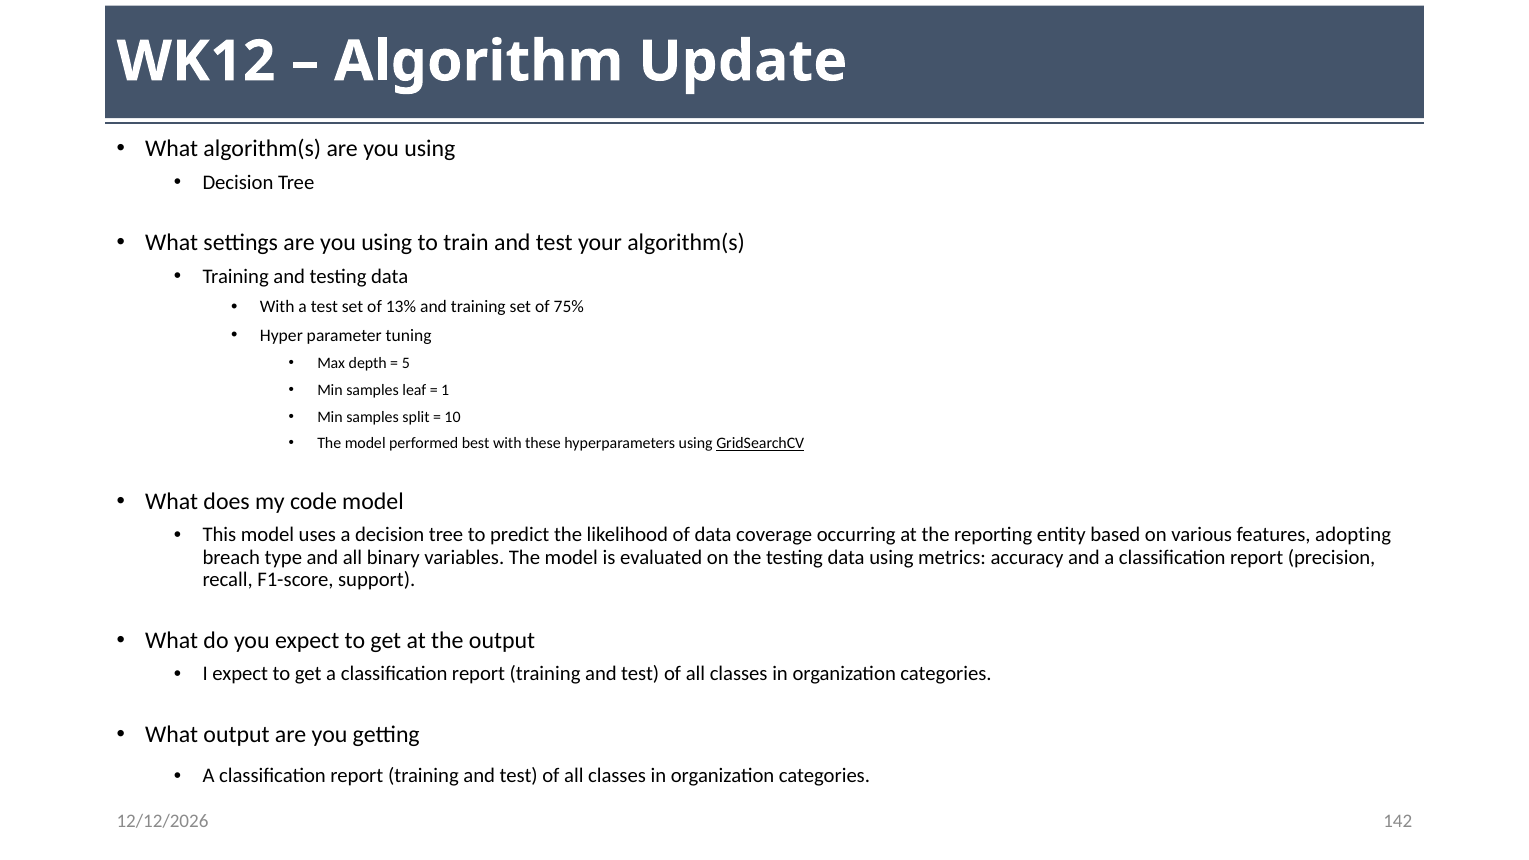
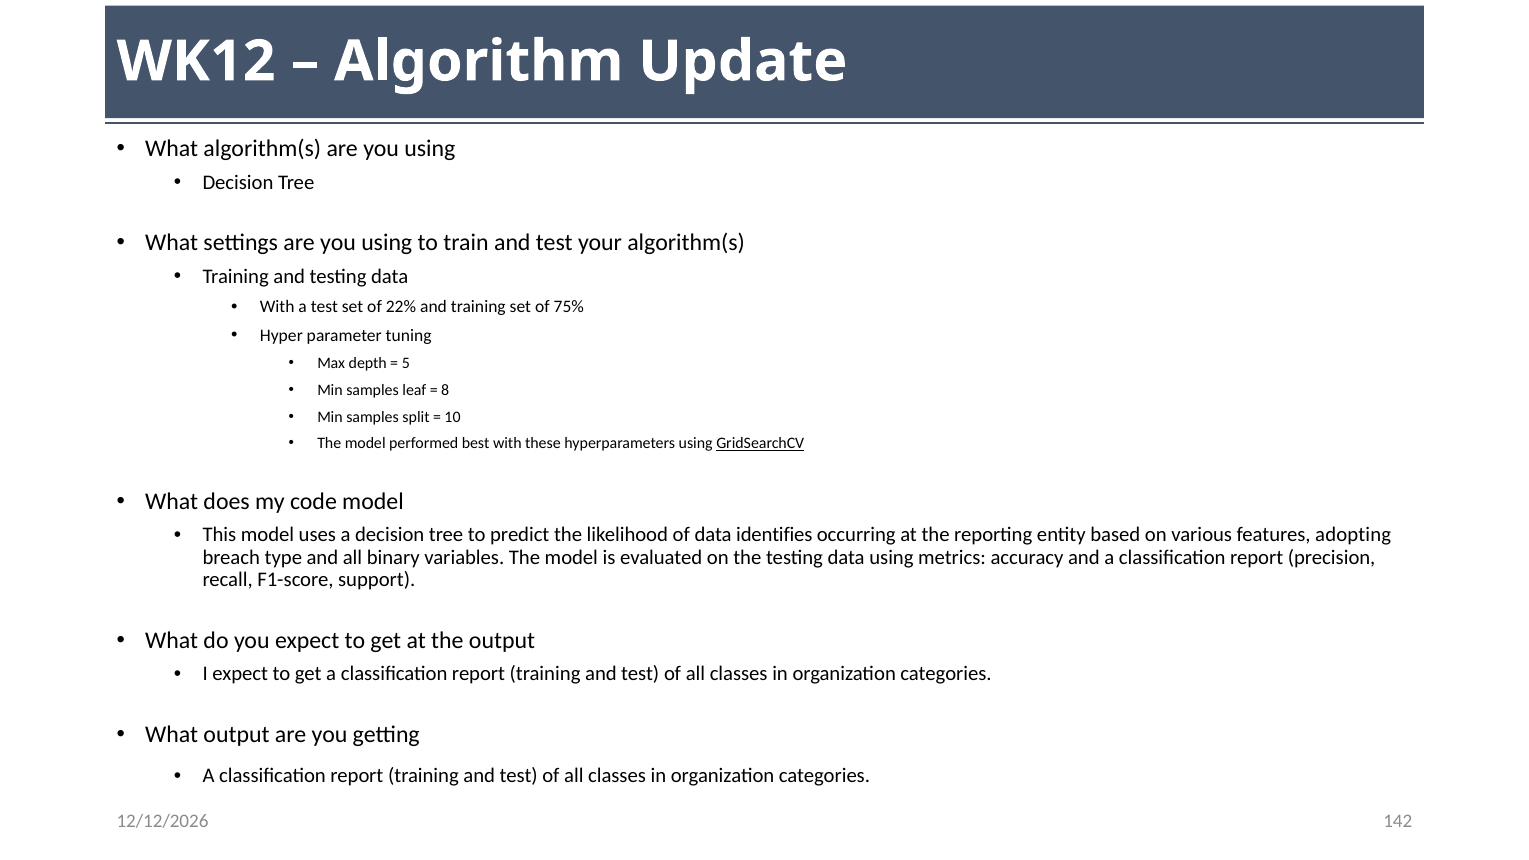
13%: 13% -> 22%
1: 1 -> 8
coverage: coverage -> identifies
